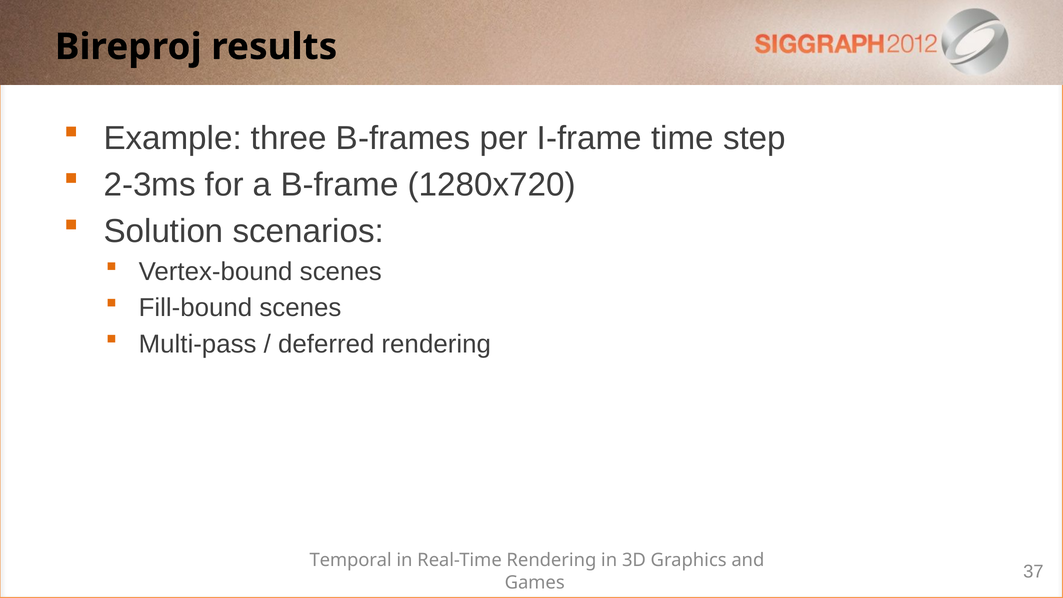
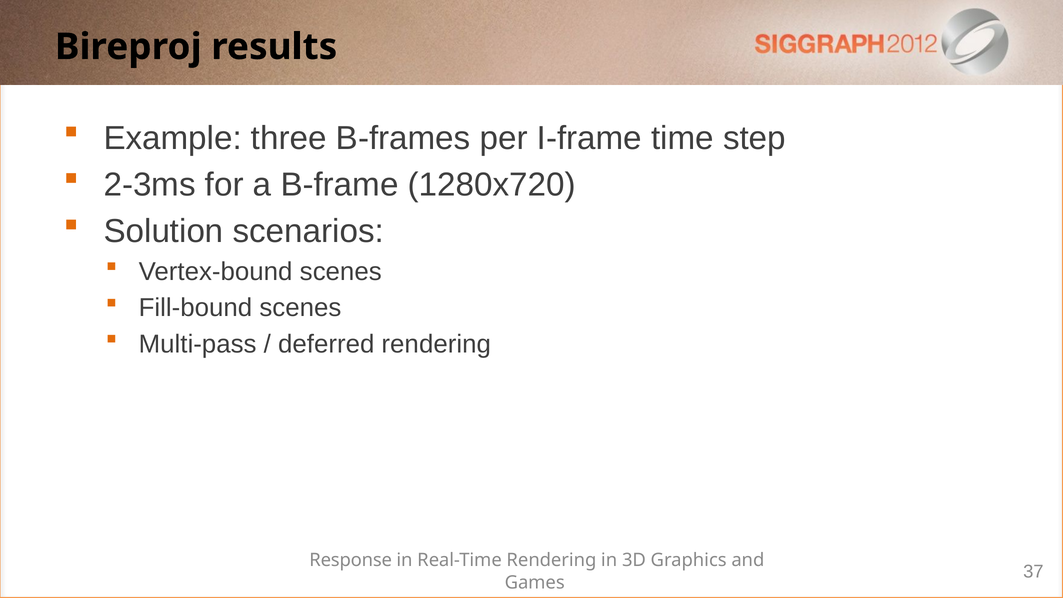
Temporal: Temporal -> Response
